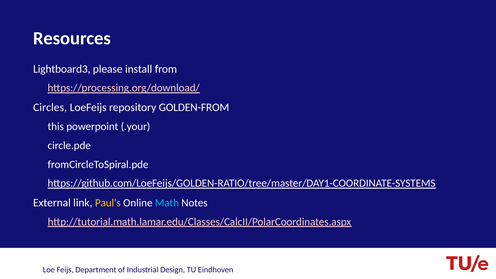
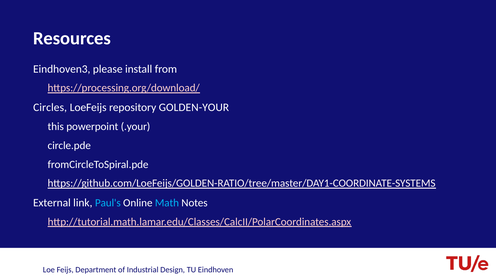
Lightboard3: Lightboard3 -> Eindhoven3
GOLDEN-FROM: GOLDEN-FROM -> GOLDEN-YOUR
Paul's colour: yellow -> light blue
